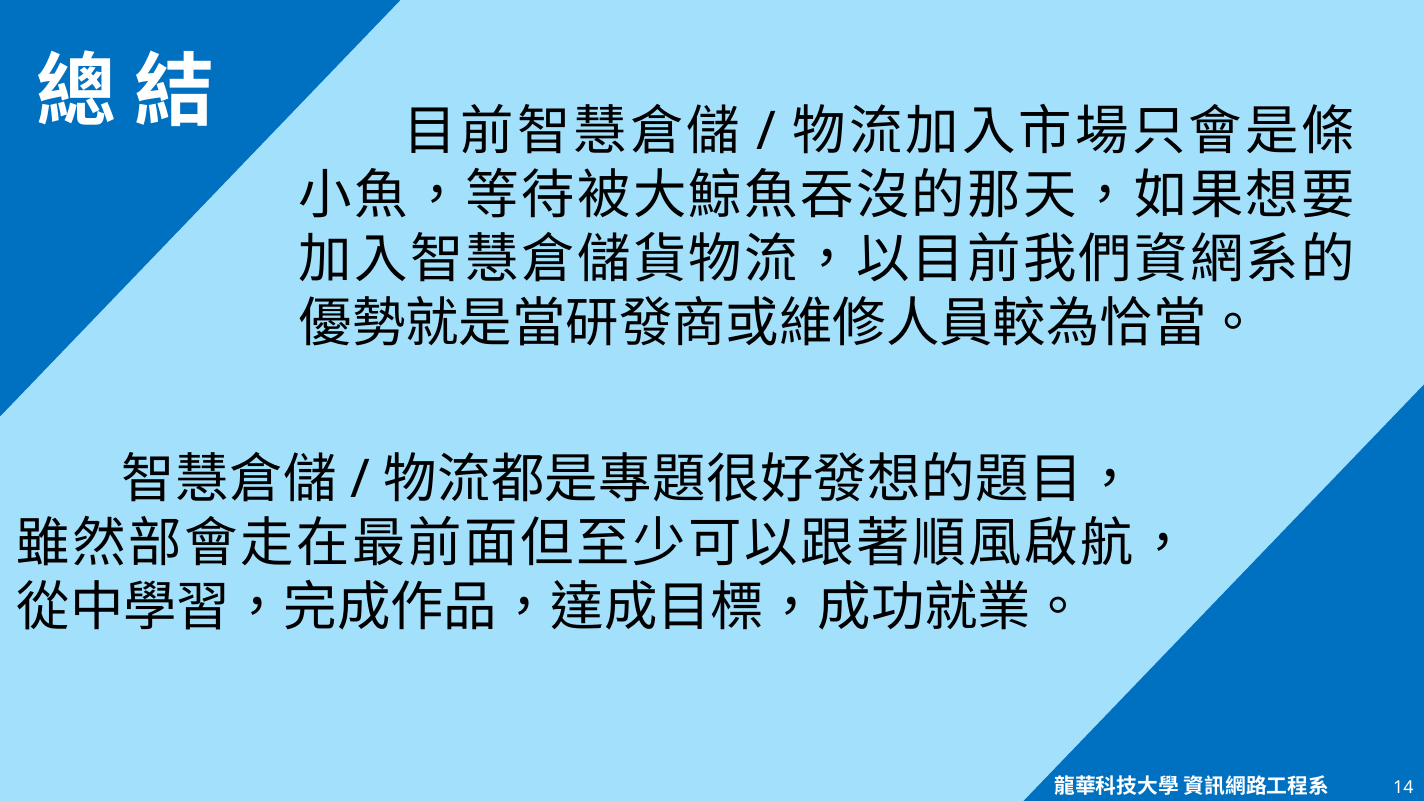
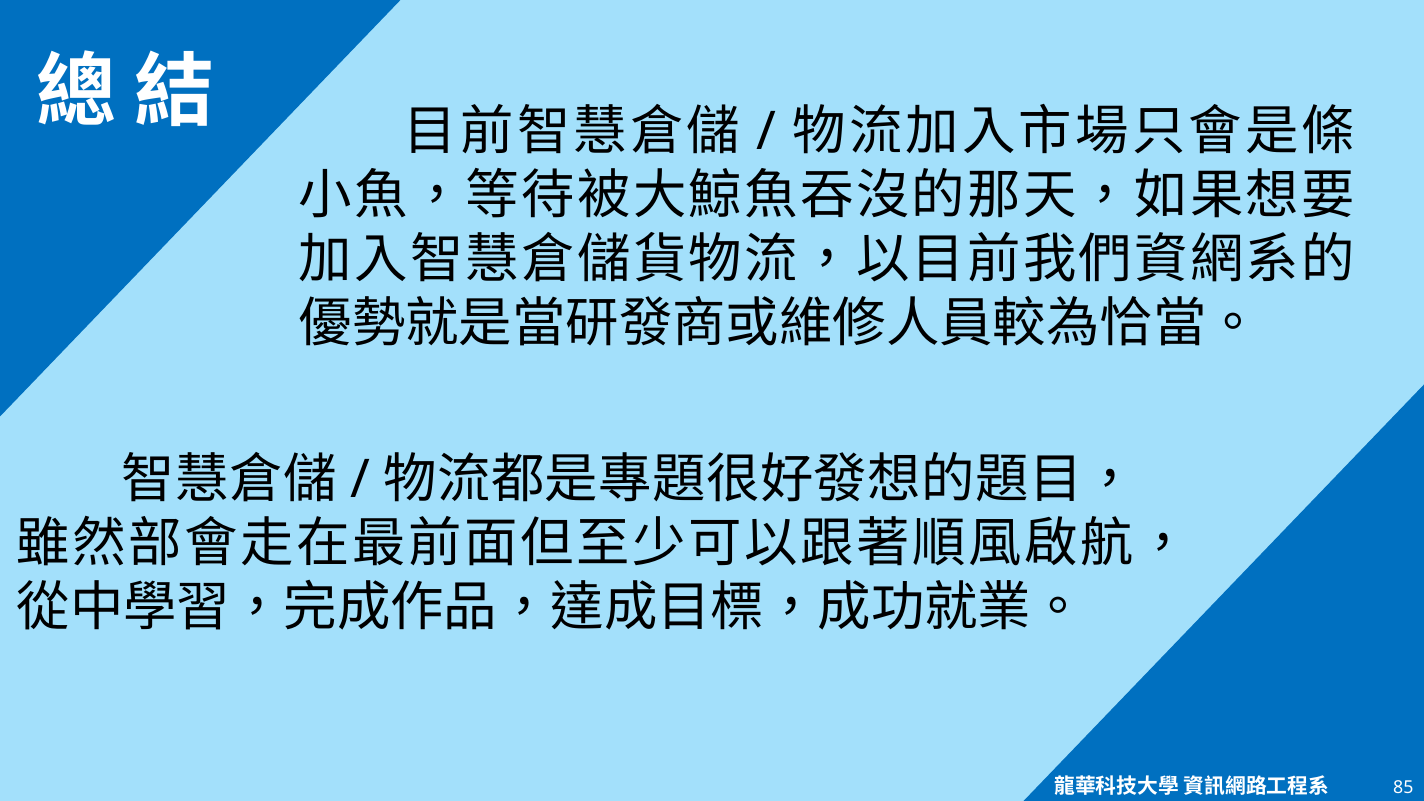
14: 14 -> 85
